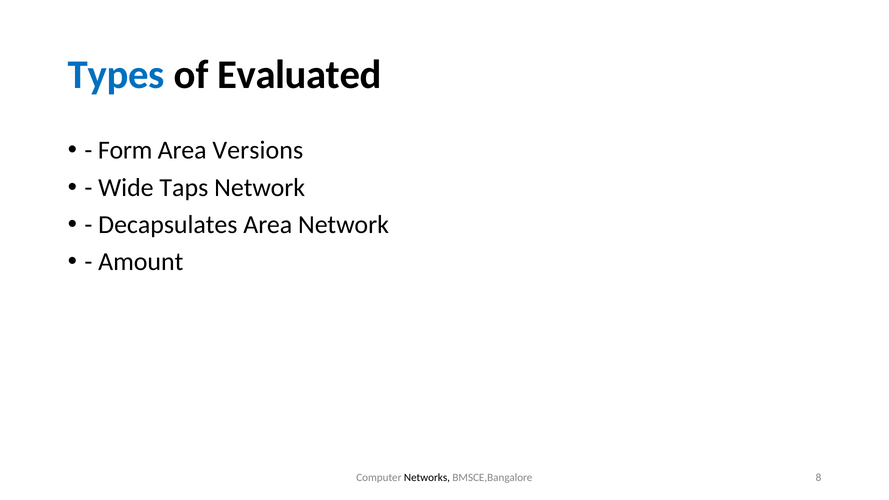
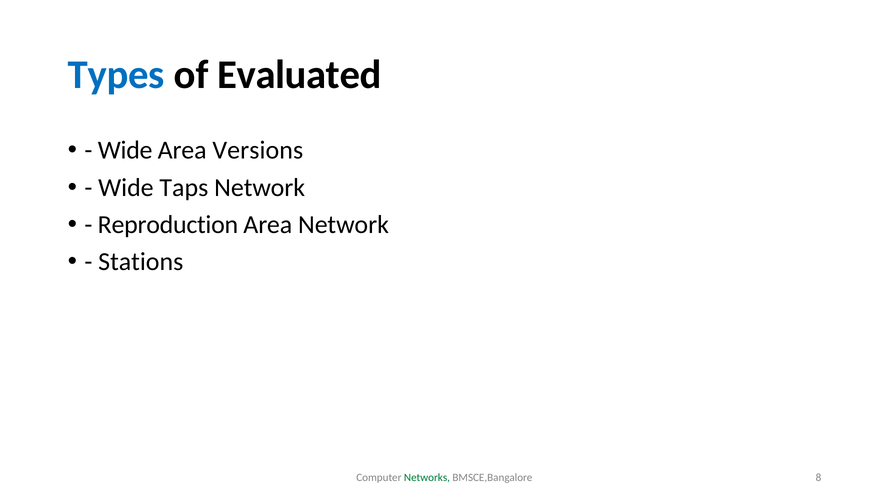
Form at (125, 150): Form -> Wide
Decapsulates: Decapsulates -> Reproduction
Amount: Amount -> Stations
Networks colour: black -> green
